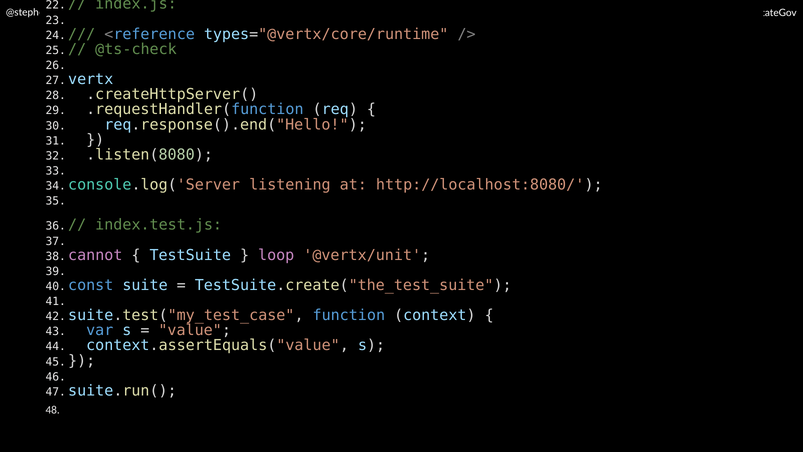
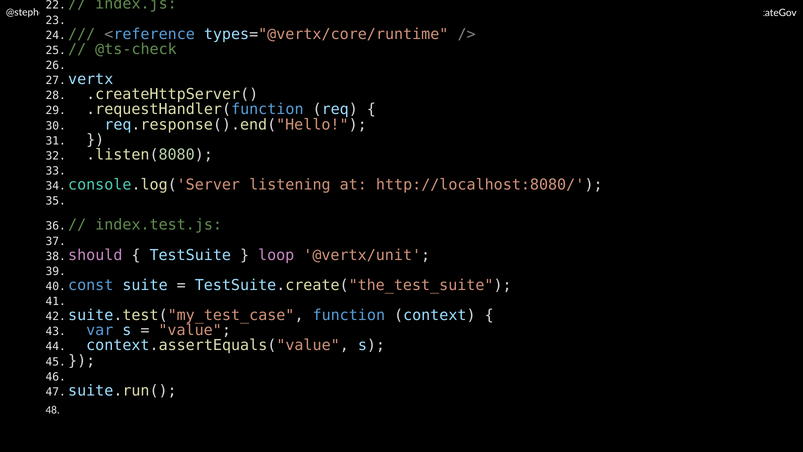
cannot: cannot -> should
